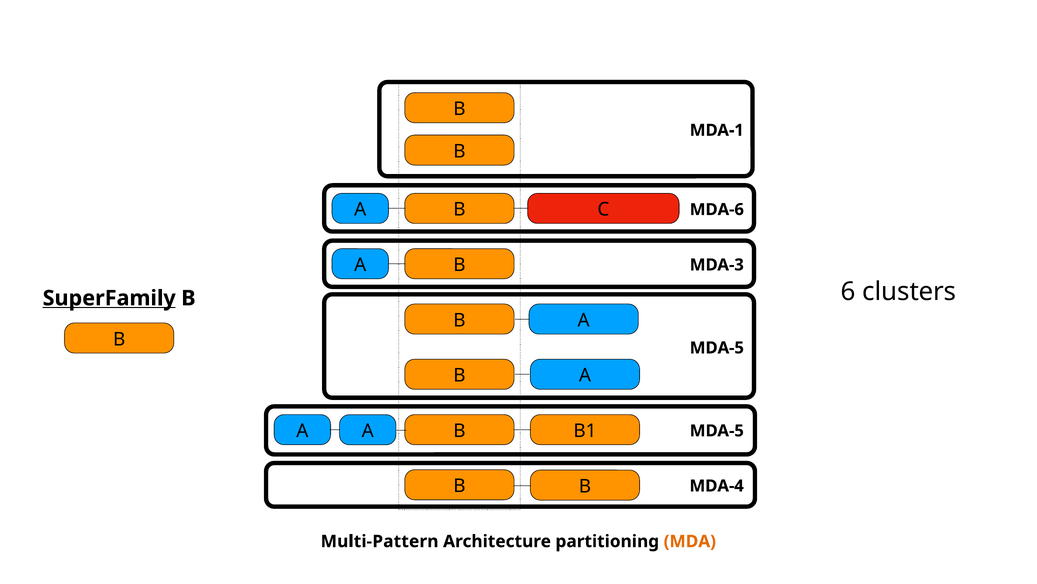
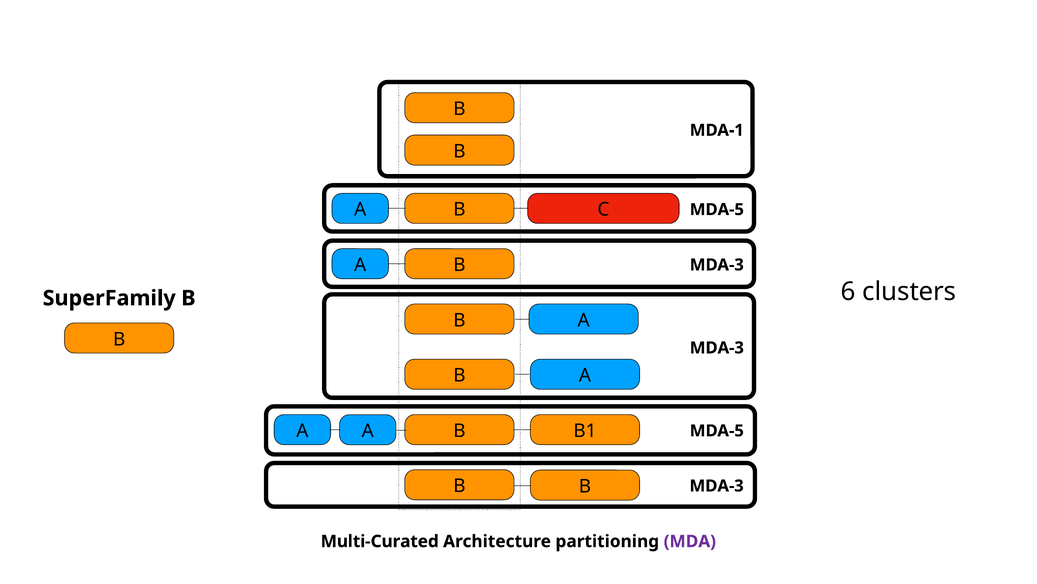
MDA-6 at (717, 209): MDA-6 -> MDA-5
SuperFamily underline: present -> none
MDA-5 at (717, 347): MDA-5 -> MDA-3
MDA-4 at (717, 485): MDA-4 -> MDA-3
Multi-Pattern: Multi-Pattern -> Multi-Curated
MDA colour: orange -> purple
